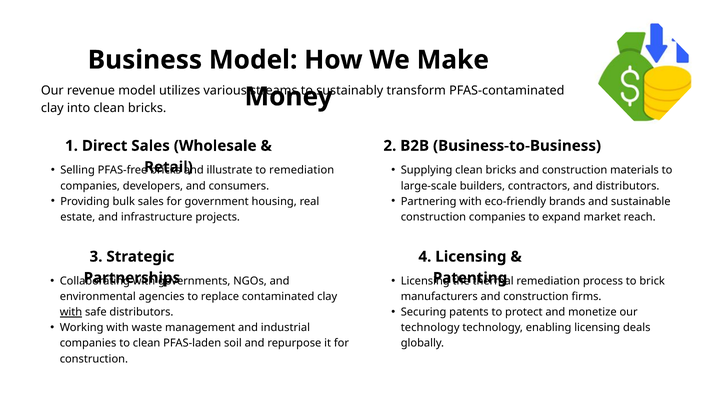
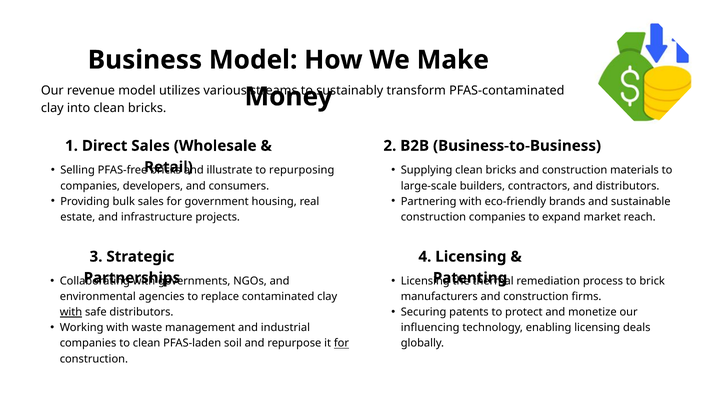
to remediation: remediation -> repurposing
technology at (430, 328): technology -> influencing
for at (341, 343) underline: none -> present
